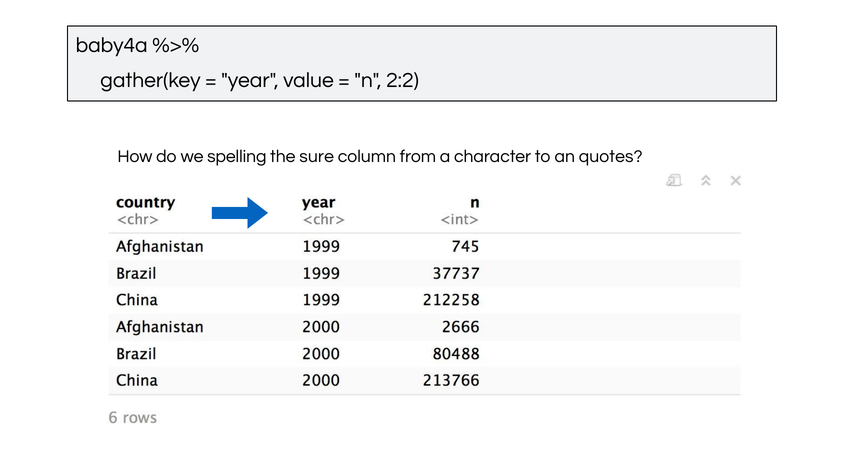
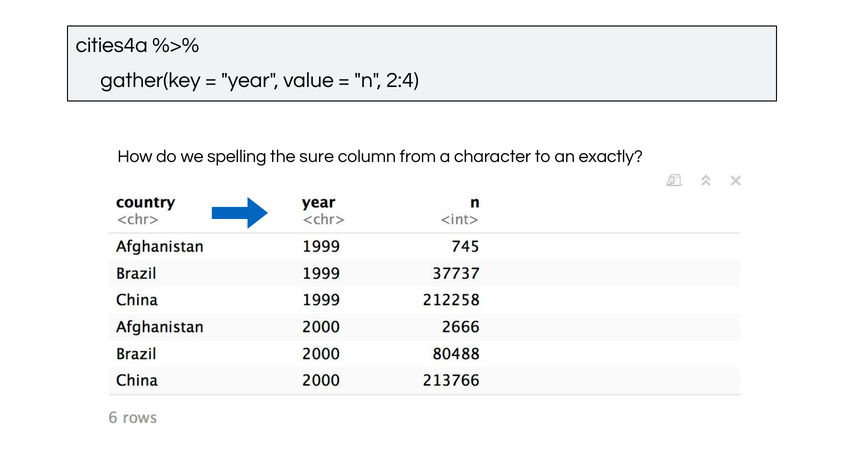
baby4a: baby4a -> cities4a
2:2: 2:2 -> 2:4
quotes: quotes -> exactly
